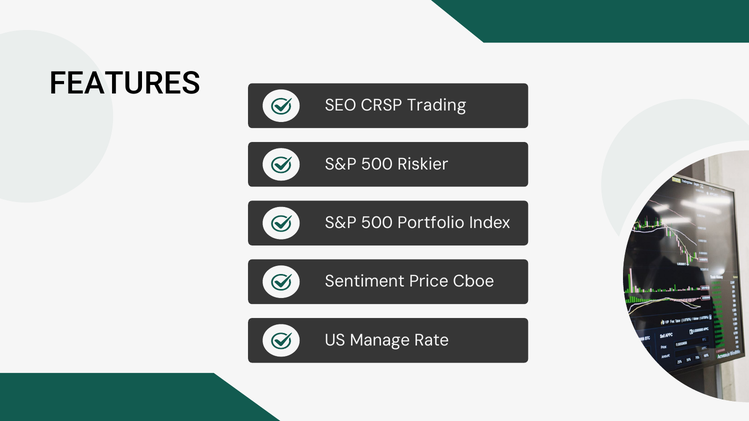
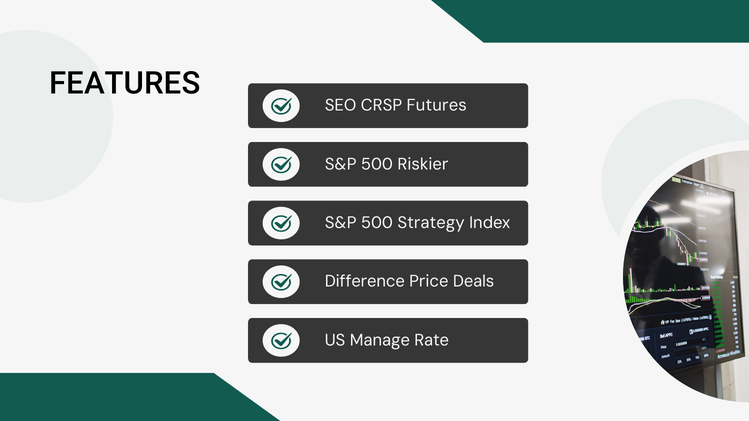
Trading: Trading -> Futures
Portfolio: Portfolio -> Strategy
Sentiment: Sentiment -> Difference
Cboe: Cboe -> Deals
